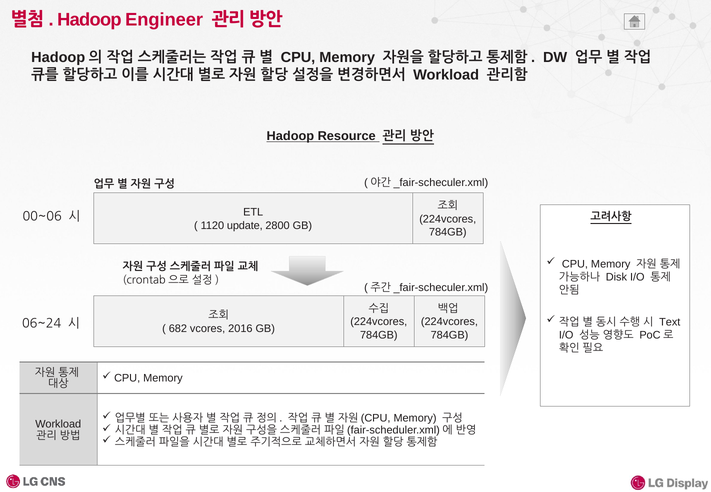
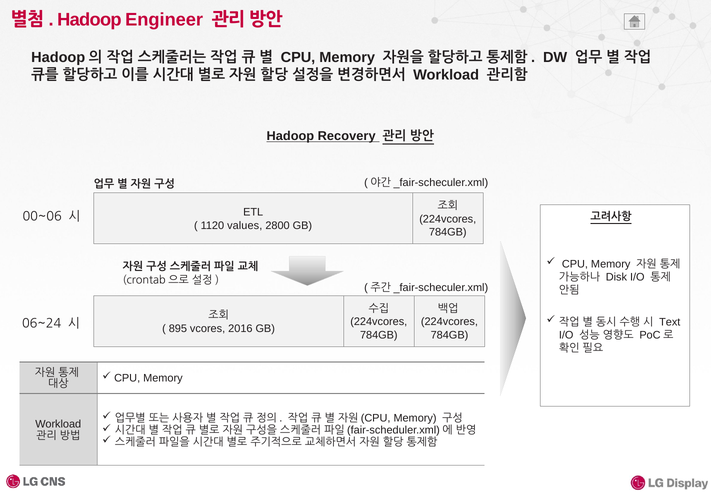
Resource: Resource -> Recovery
update: update -> values
682: 682 -> 895
